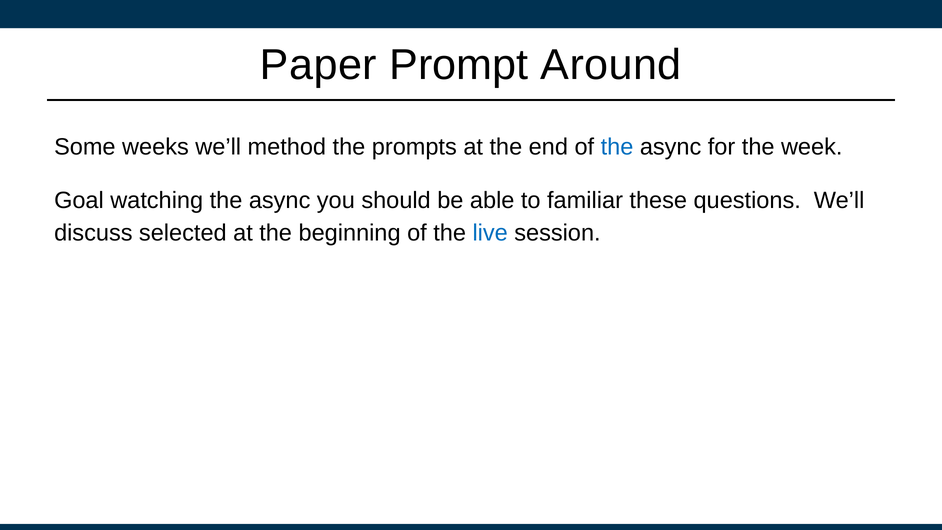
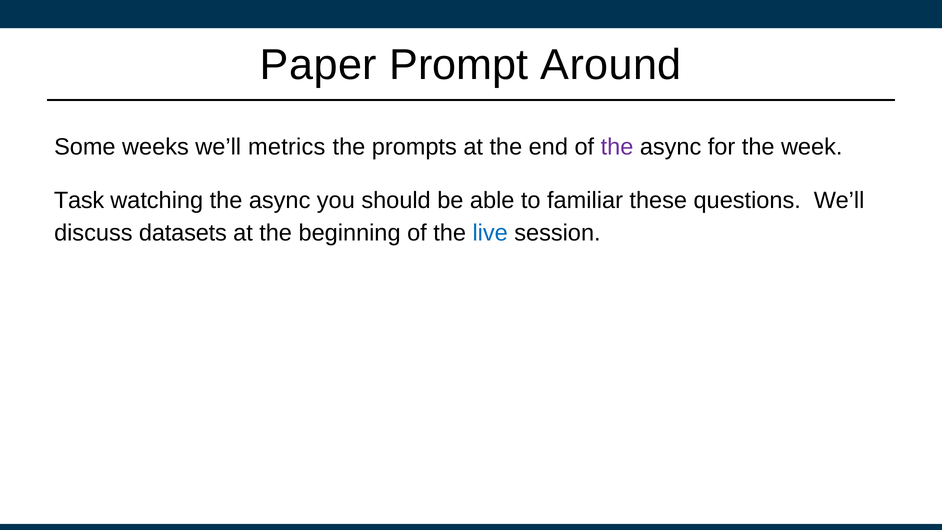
method: method -> metrics
the at (617, 147) colour: blue -> purple
Goal: Goal -> Task
selected: selected -> datasets
